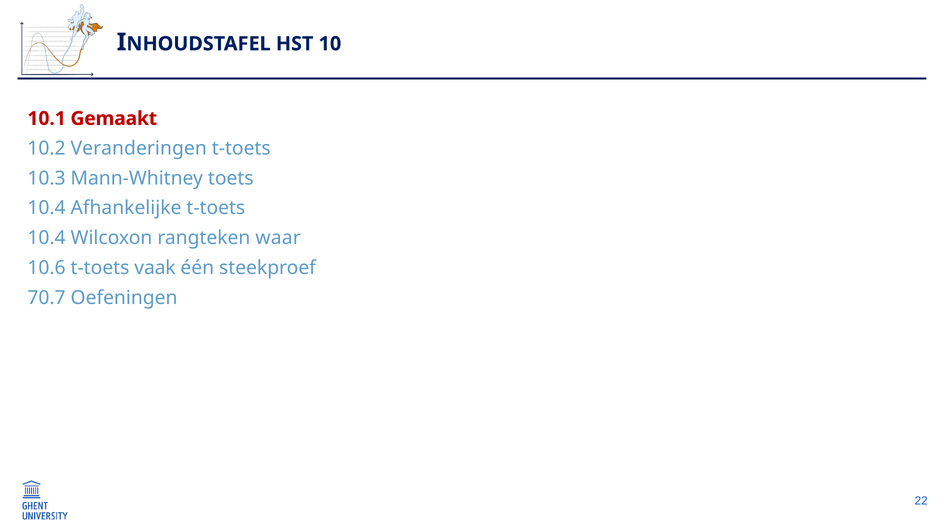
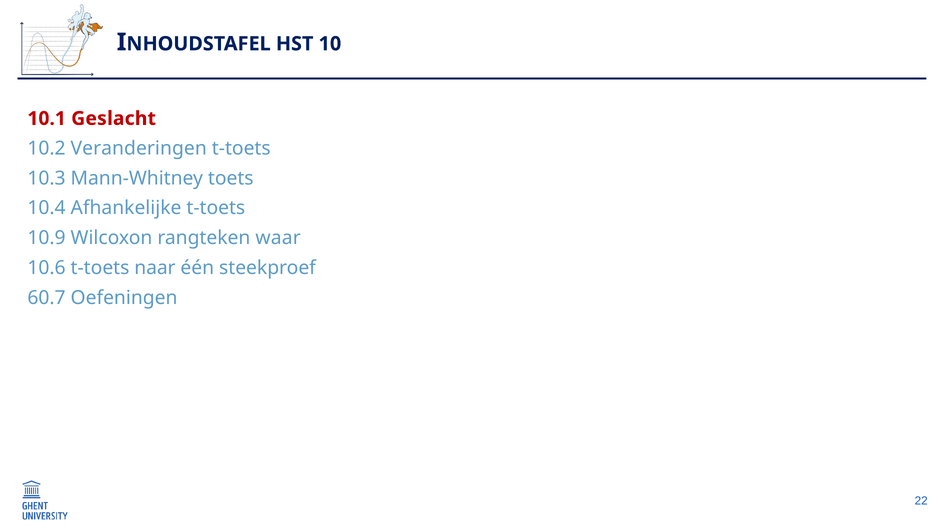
Gemaakt: Gemaakt -> Geslacht
10.4 at (47, 238): 10.4 -> 10.9
vaak: vaak -> naar
70.7: 70.7 -> 60.7
